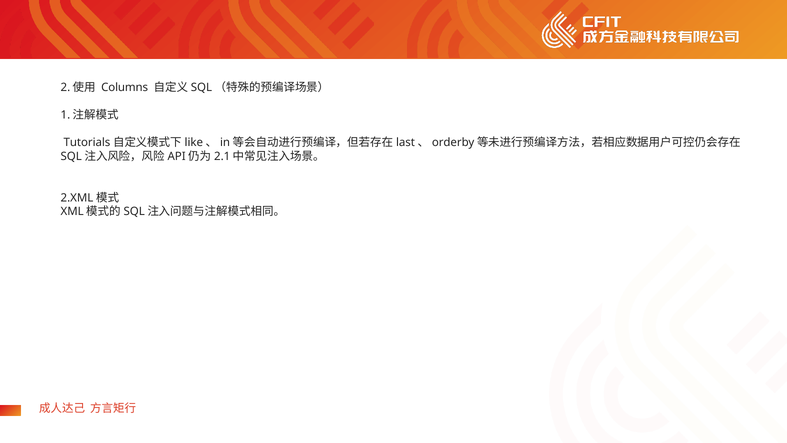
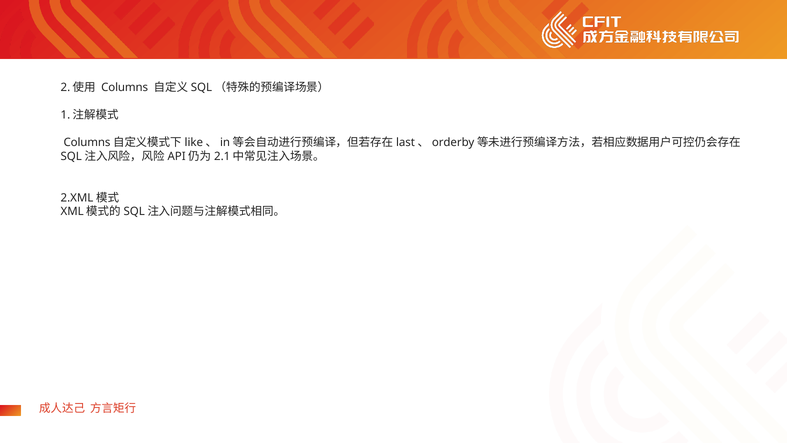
Tutorials at (87, 143): Tutorials -> Columns
